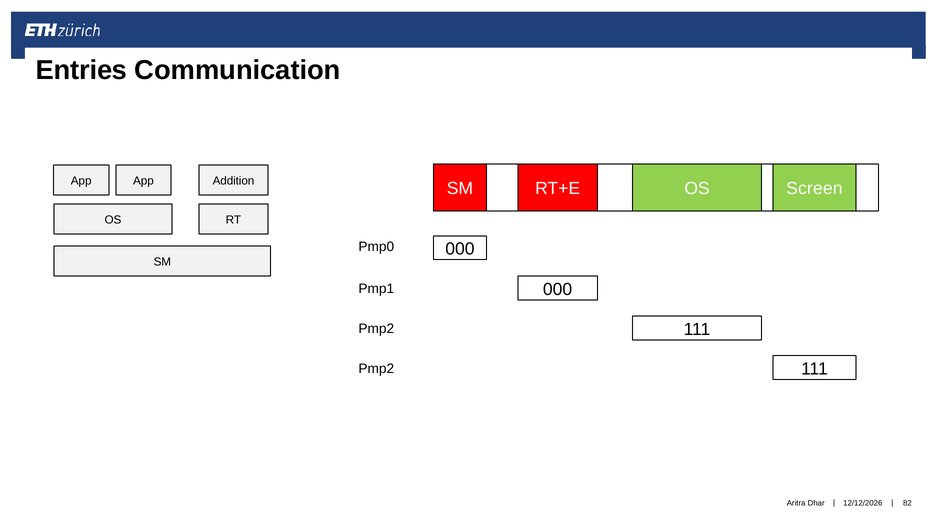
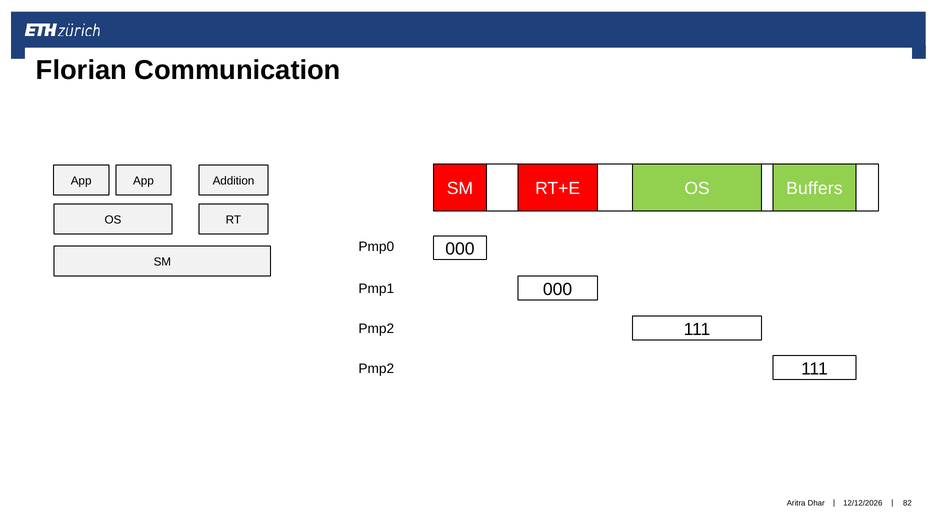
Entries: Entries -> Florian
Screen: Screen -> Buffers
